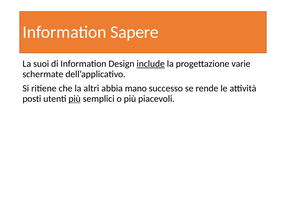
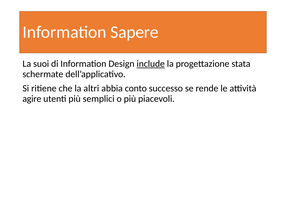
varie: varie -> stata
mano: mano -> conto
posti: posti -> agire
più at (75, 98) underline: present -> none
